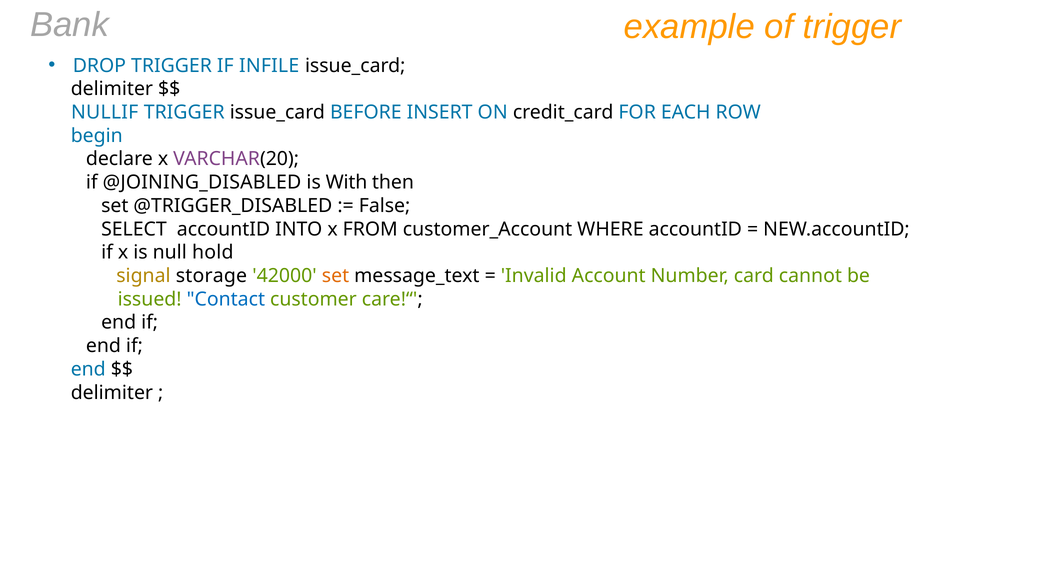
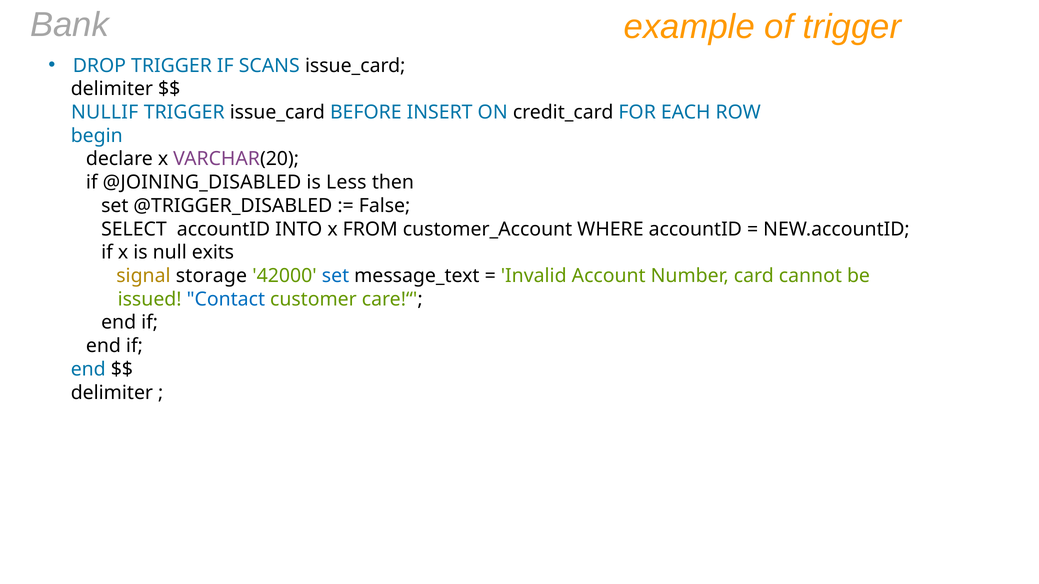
INFILE: INFILE -> SCANS
With: With -> Less
hold: hold -> exits
set at (336, 276) colour: orange -> blue
